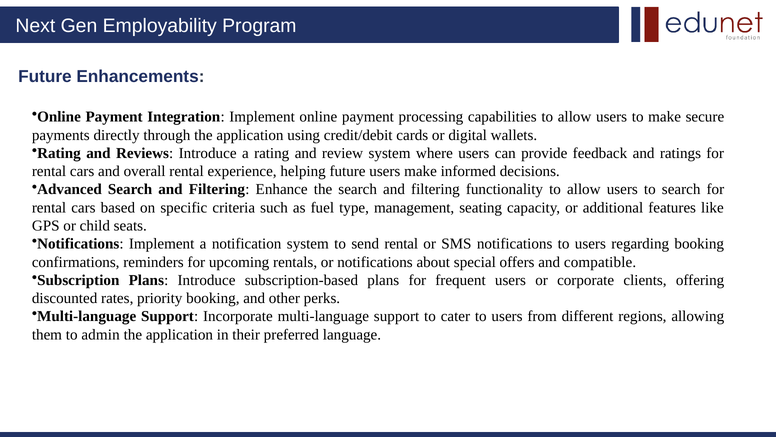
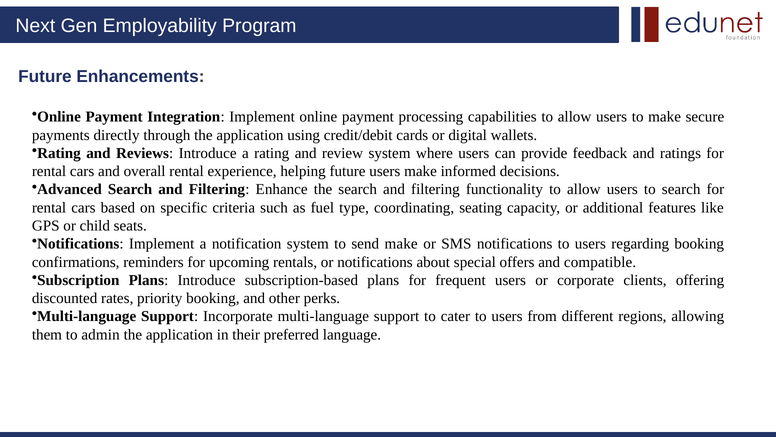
management: management -> coordinating
send rental: rental -> make
